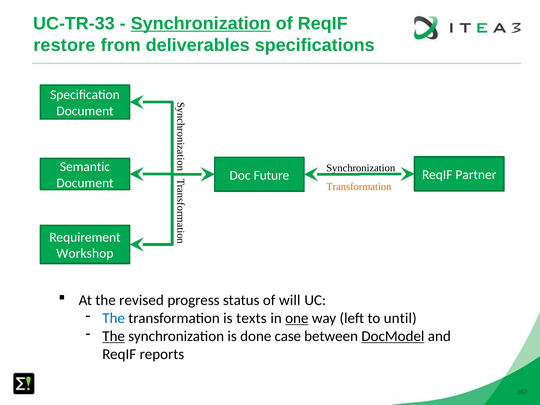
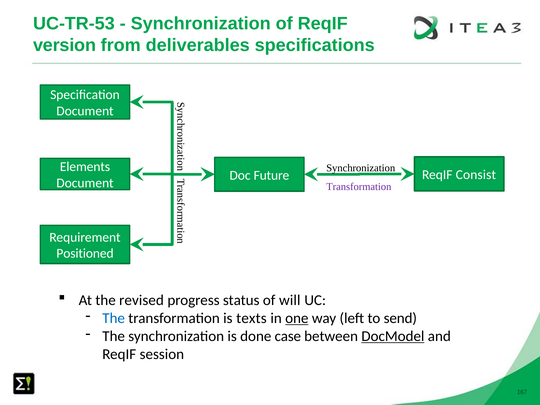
UC-TR-33: UC-TR-33 -> UC-TR-53
Synchronization at (201, 24) underline: present -> none
restore: restore -> version
Semantic: Semantic -> Elements
Partner: Partner -> Consist
Transformation at (359, 187) colour: orange -> purple
Workshop: Workshop -> Positioned
until: until -> send
The at (114, 336) underline: present -> none
reports: reports -> session
